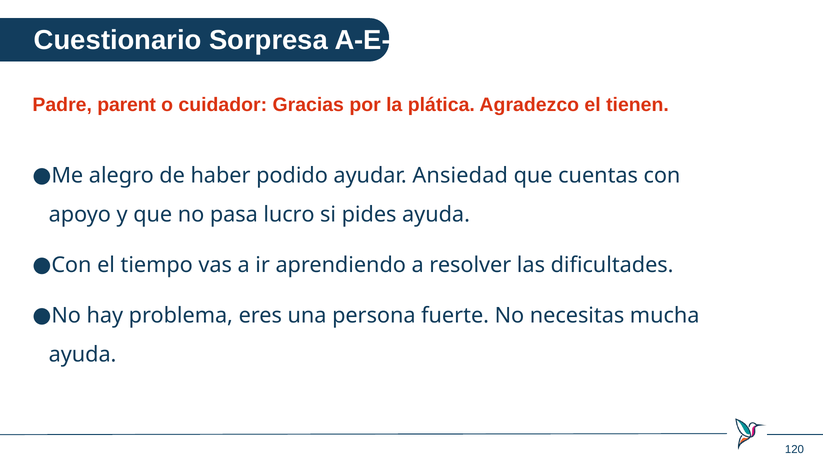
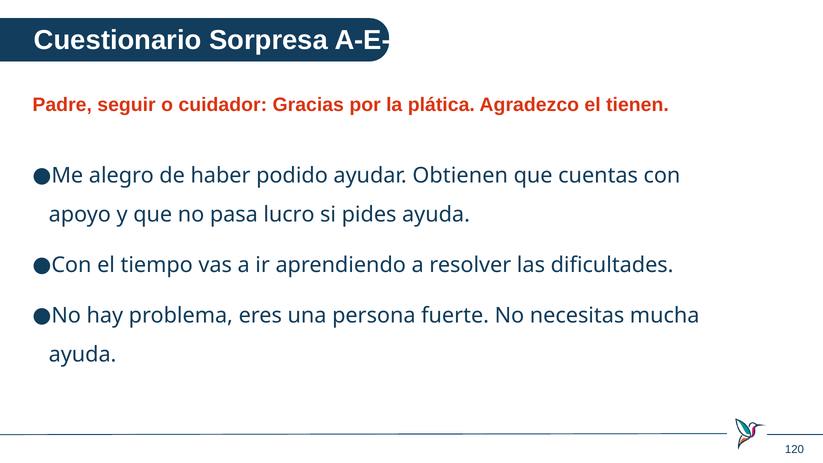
parent: parent -> seguir
Ansiedad: Ansiedad -> Obtienen
